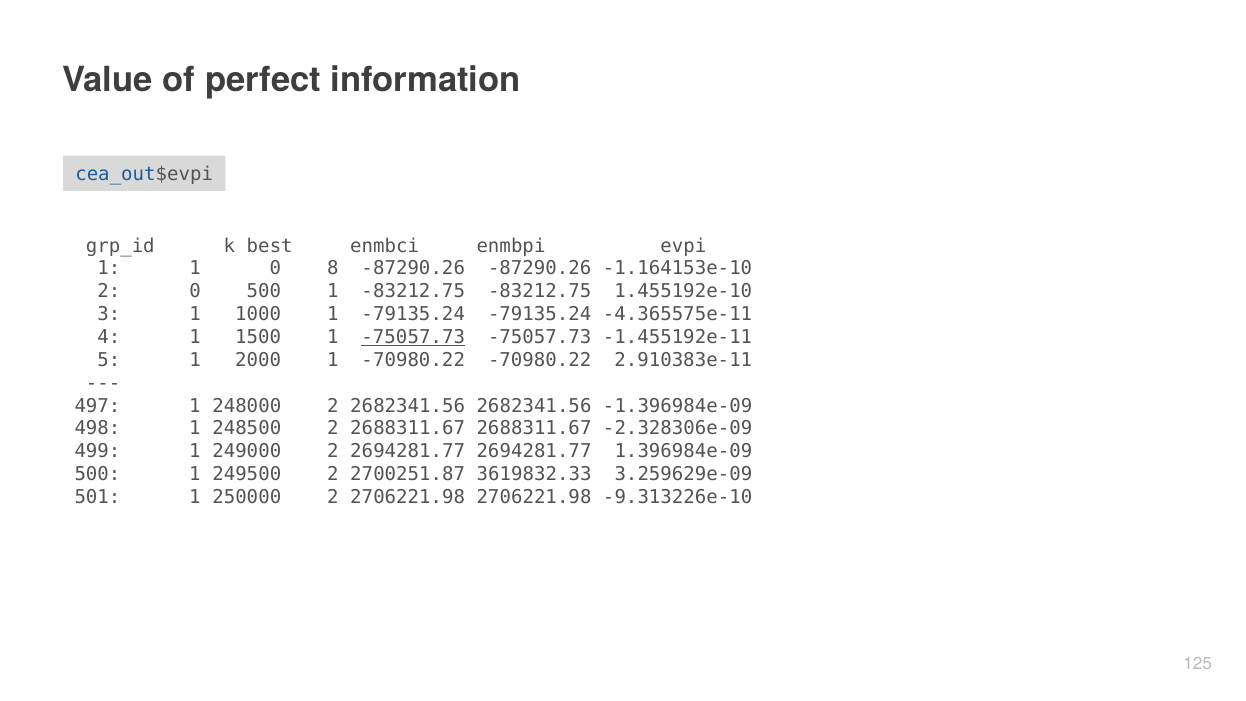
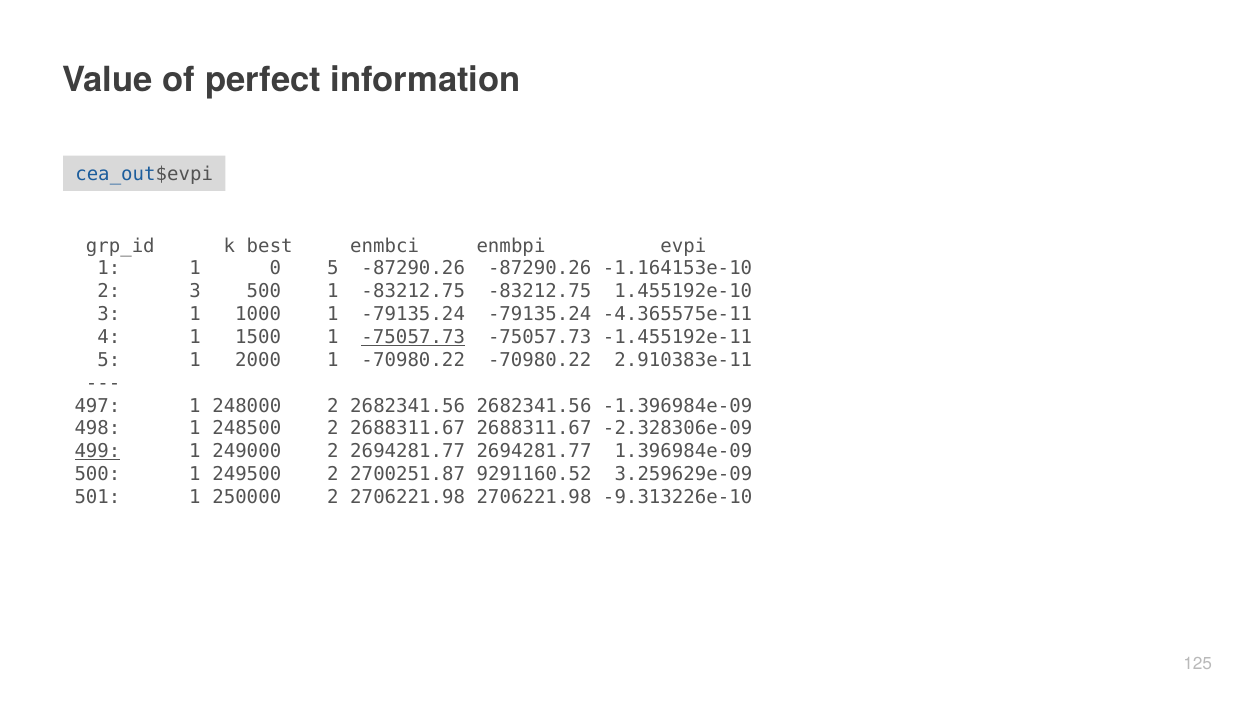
0 8: 8 -> 5
2 0: 0 -> 3
499 underline: none -> present
3619832.33: 3619832.33 -> 9291160.52
